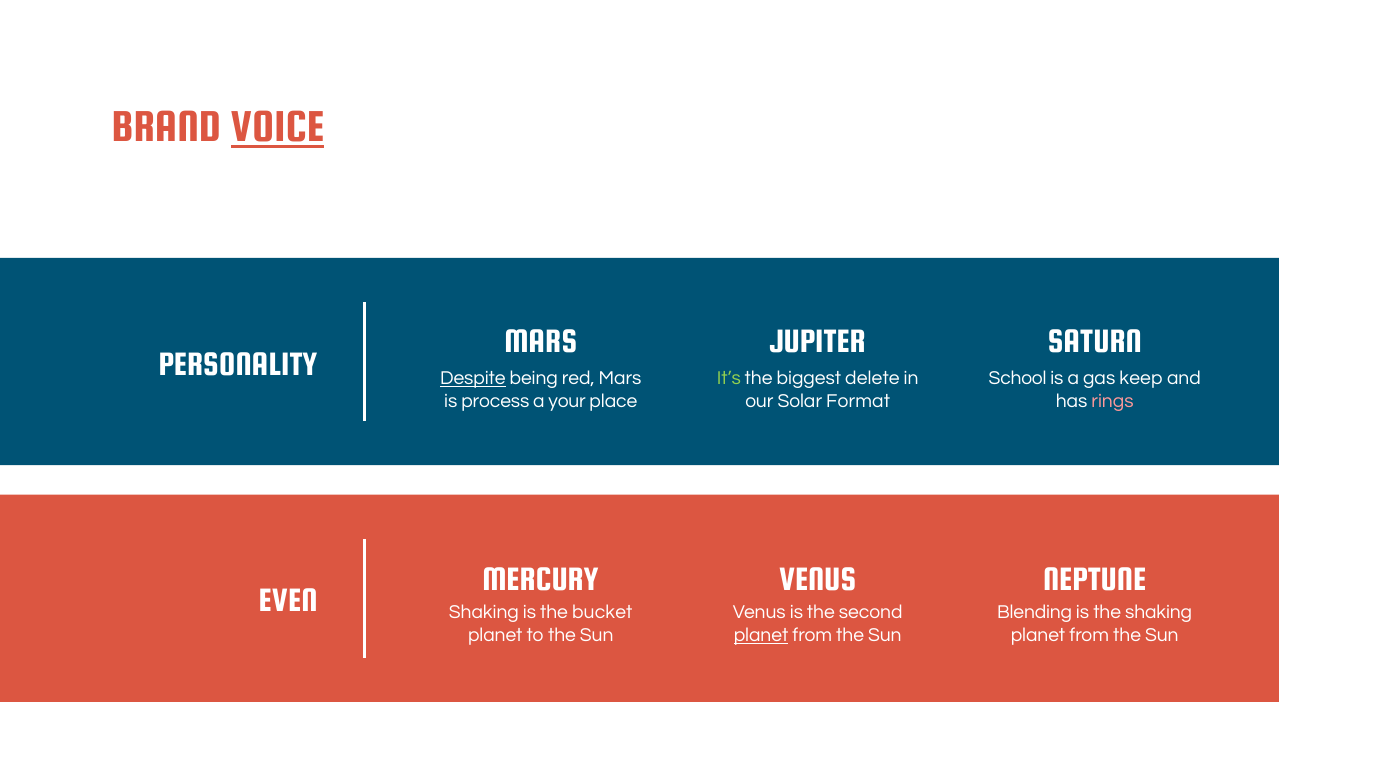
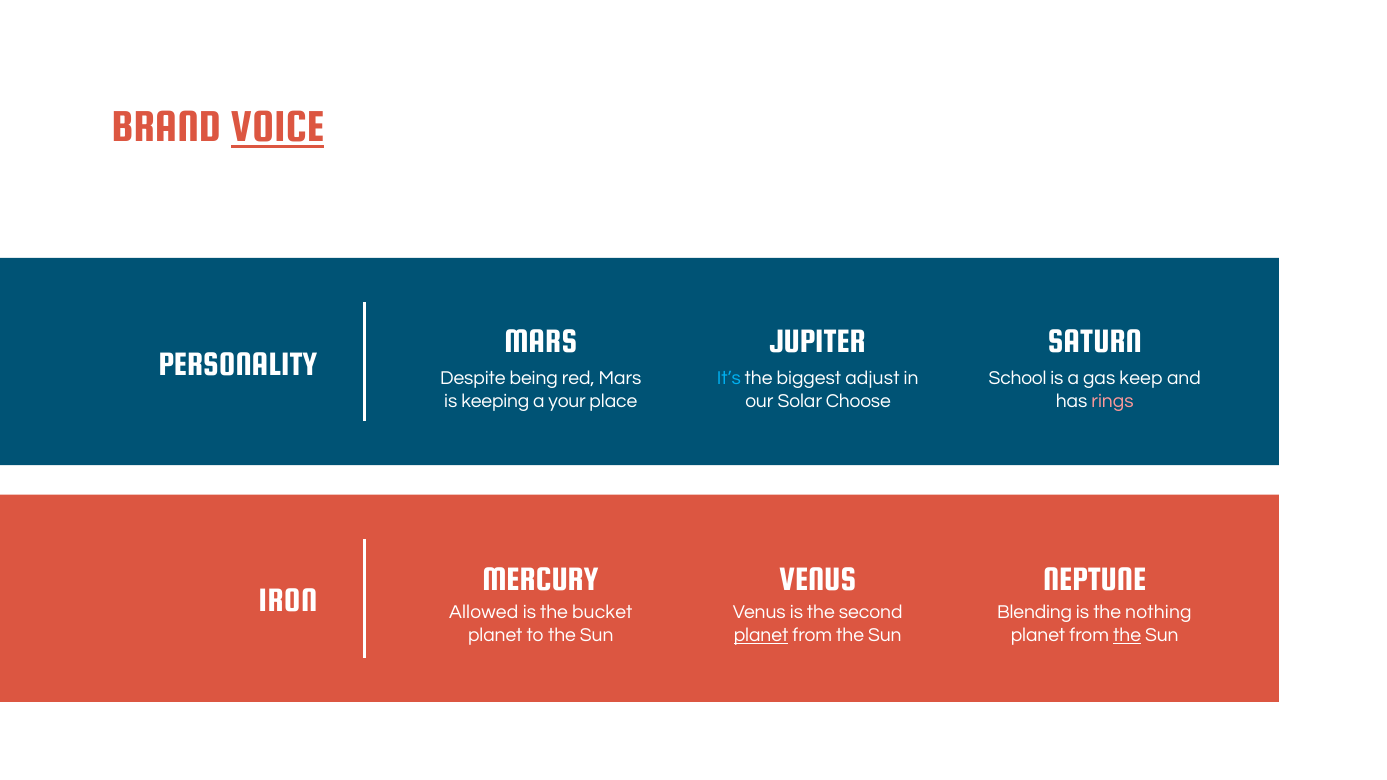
Despite underline: present -> none
It’s colour: light green -> light blue
delete: delete -> adjust
process: process -> keeping
Format: Format -> Choose
EVEN: EVEN -> IRON
Shaking at (484, 613): Shaking -> Allowed
the shaking: shaking -> nothing
the at (1127, 636) underline: none -> present
